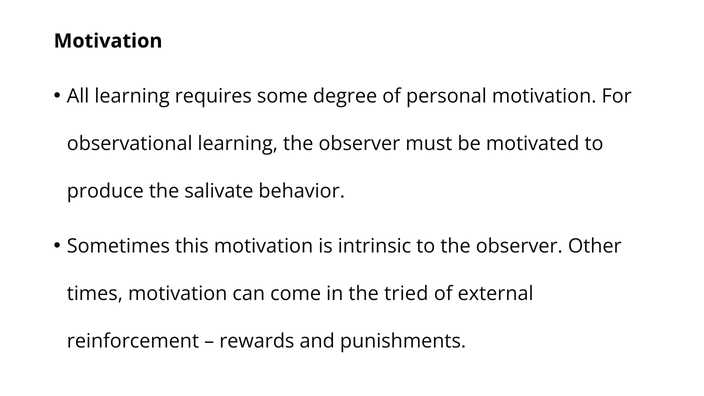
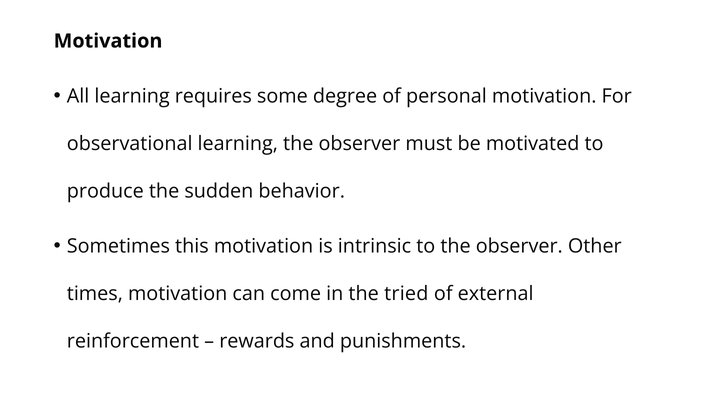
salivate: salivate -> sudden
